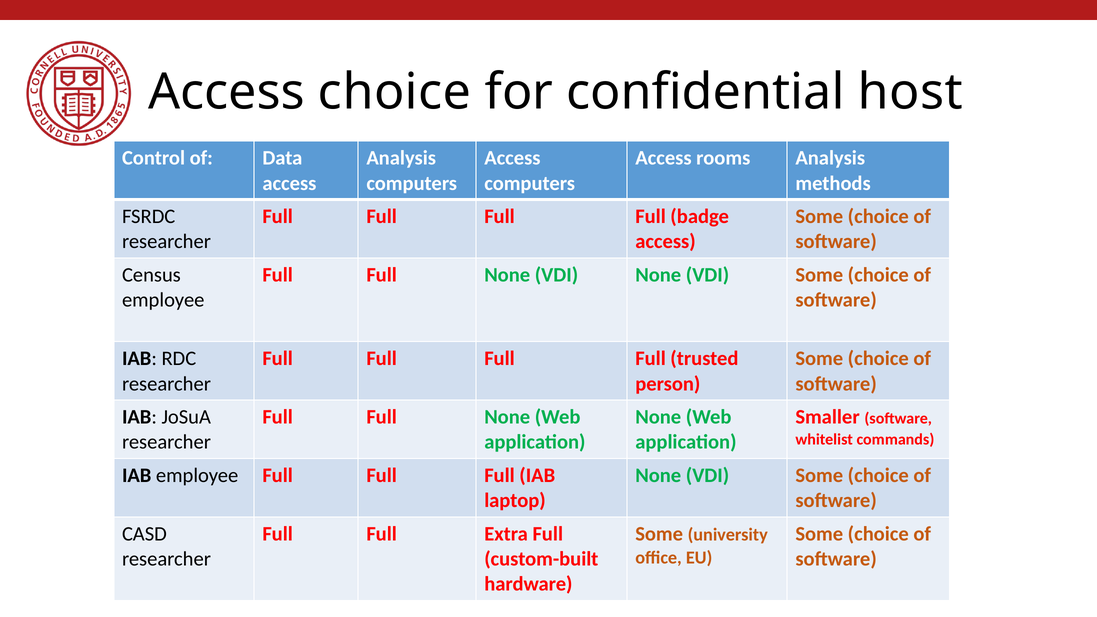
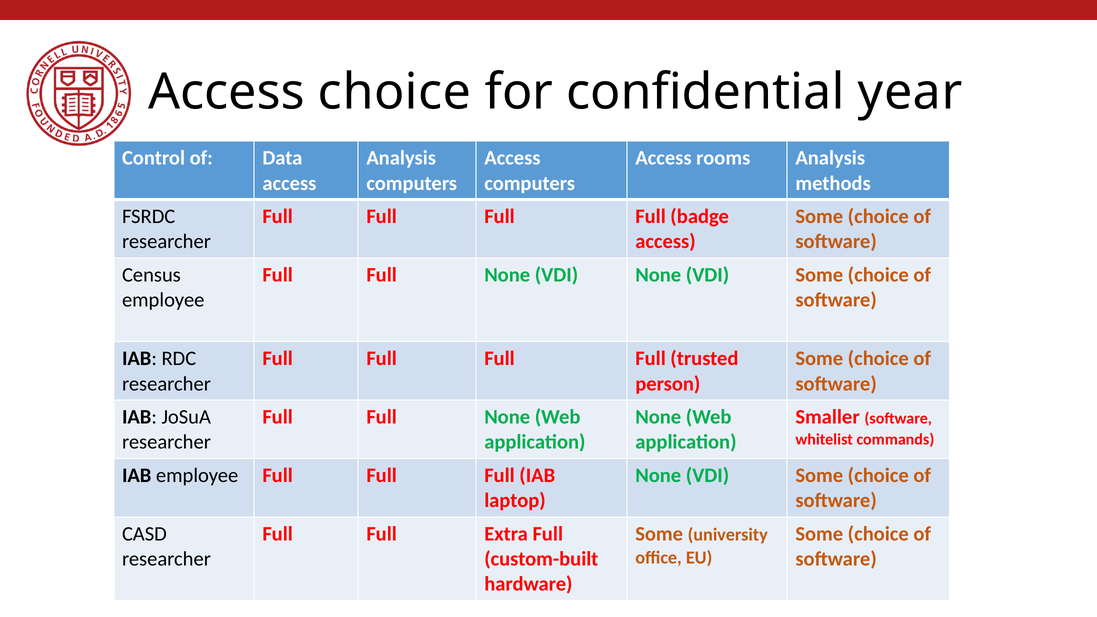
host: host -> year
